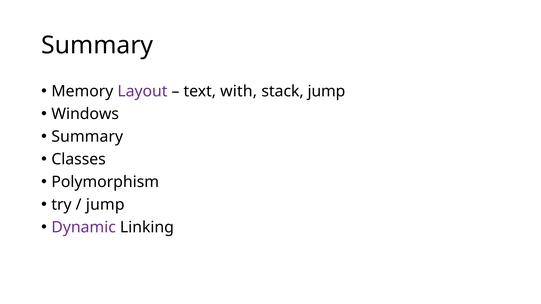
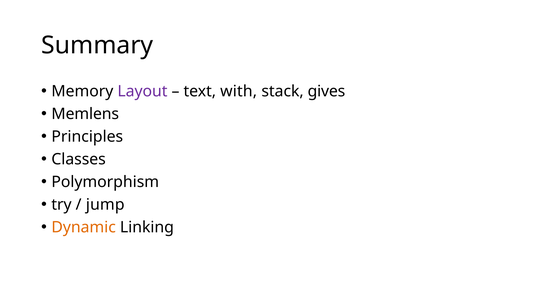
stack jump: jump -> gives
Windows: Windows -> Memlens
Summary at (87, 137): Summary -> Principles
Dynamic colour: purple -> orange
